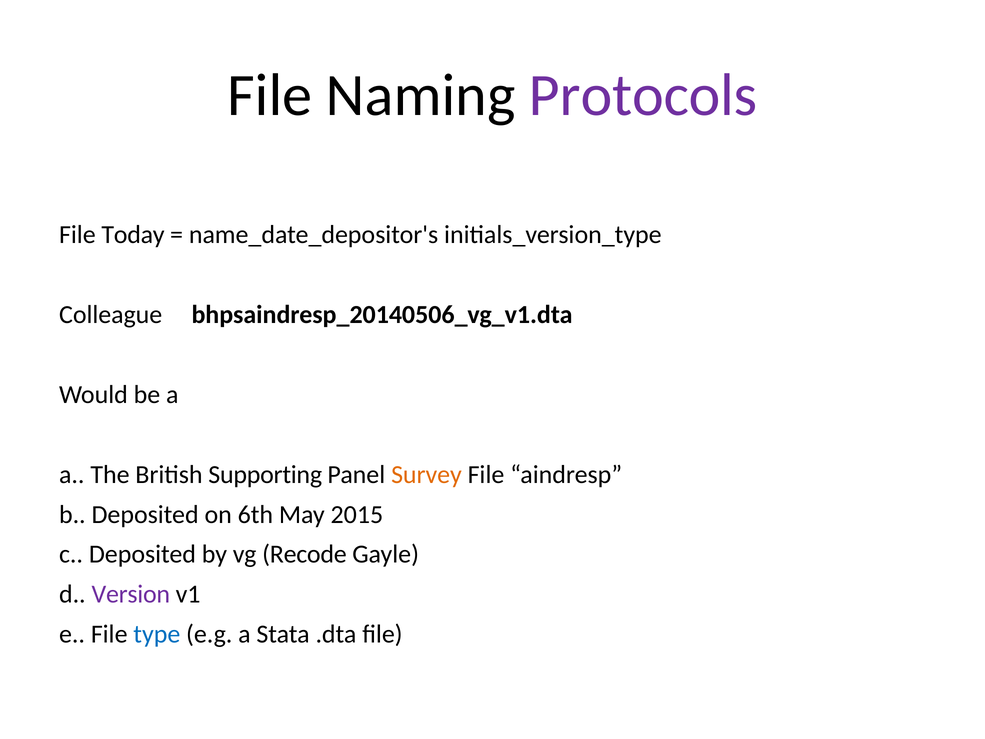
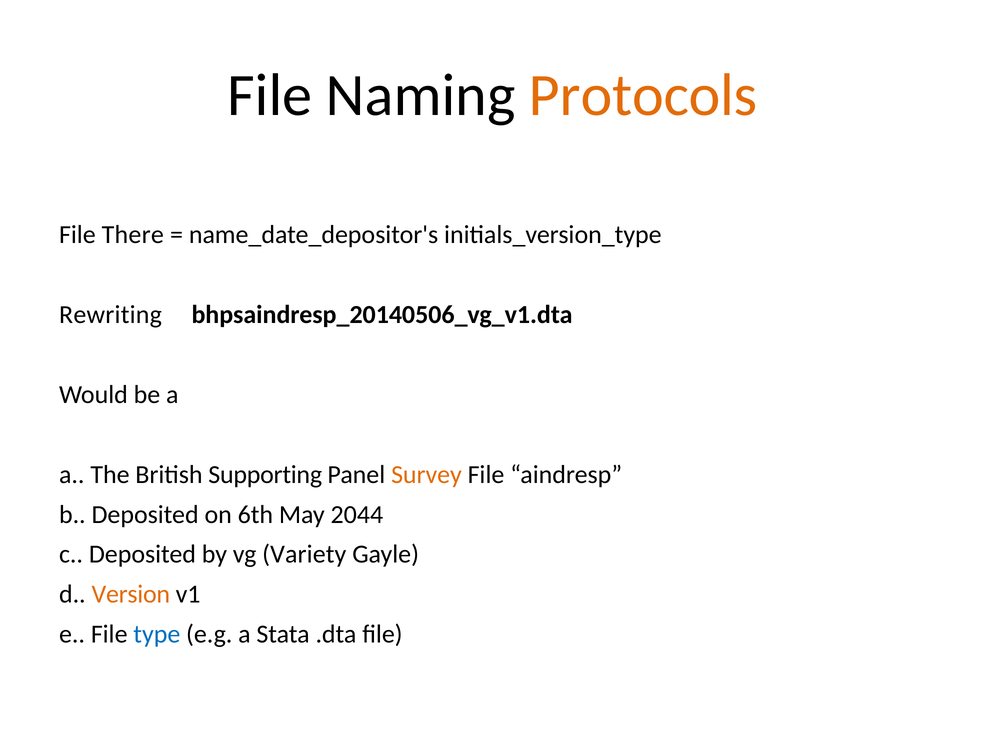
Protocols colour: purple -> orange
Today: Today -> There
Colleague: Colleague -> Rewriting
2015: 2015 -> 2044
Recode: Recode -> Variety
Version colour: purple -> orange
